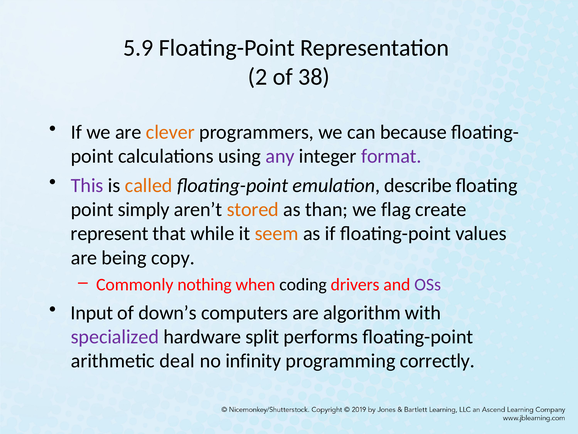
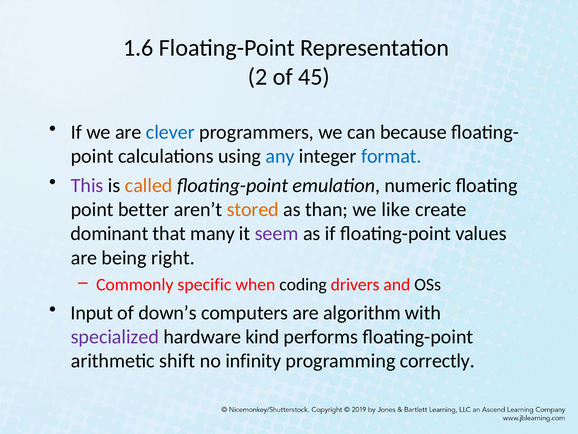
5.9: 5.9 -> 1.6
38: 38 -> 45
clever colour: orange -> blue
any colour: purple -> blue
format colour: purple -> blue
describe: describe -> numeric
simply: simply -> better
flag: flag -> like
represent: represent -> dominant
while: while -> many
seem colour: orange -> purple
copy: copy -> right
nothing: nothing -> specific
OSs colour: purple -> black
split: split -> kind
deal: deal -> shift
